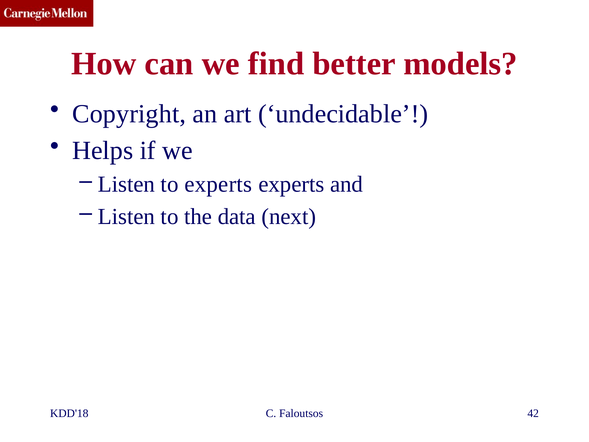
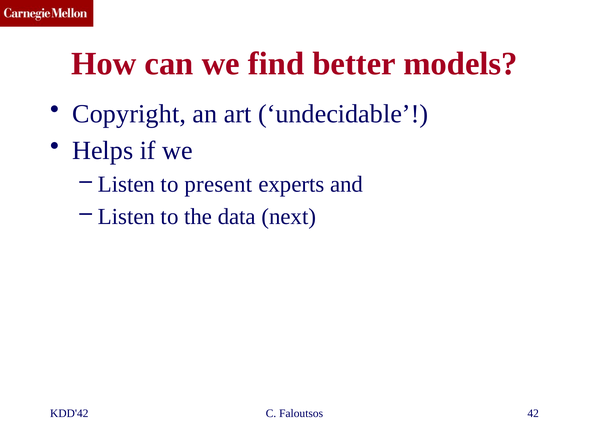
to experts: experts -> present
KDD'18: KDD'18 -> KDD'42
